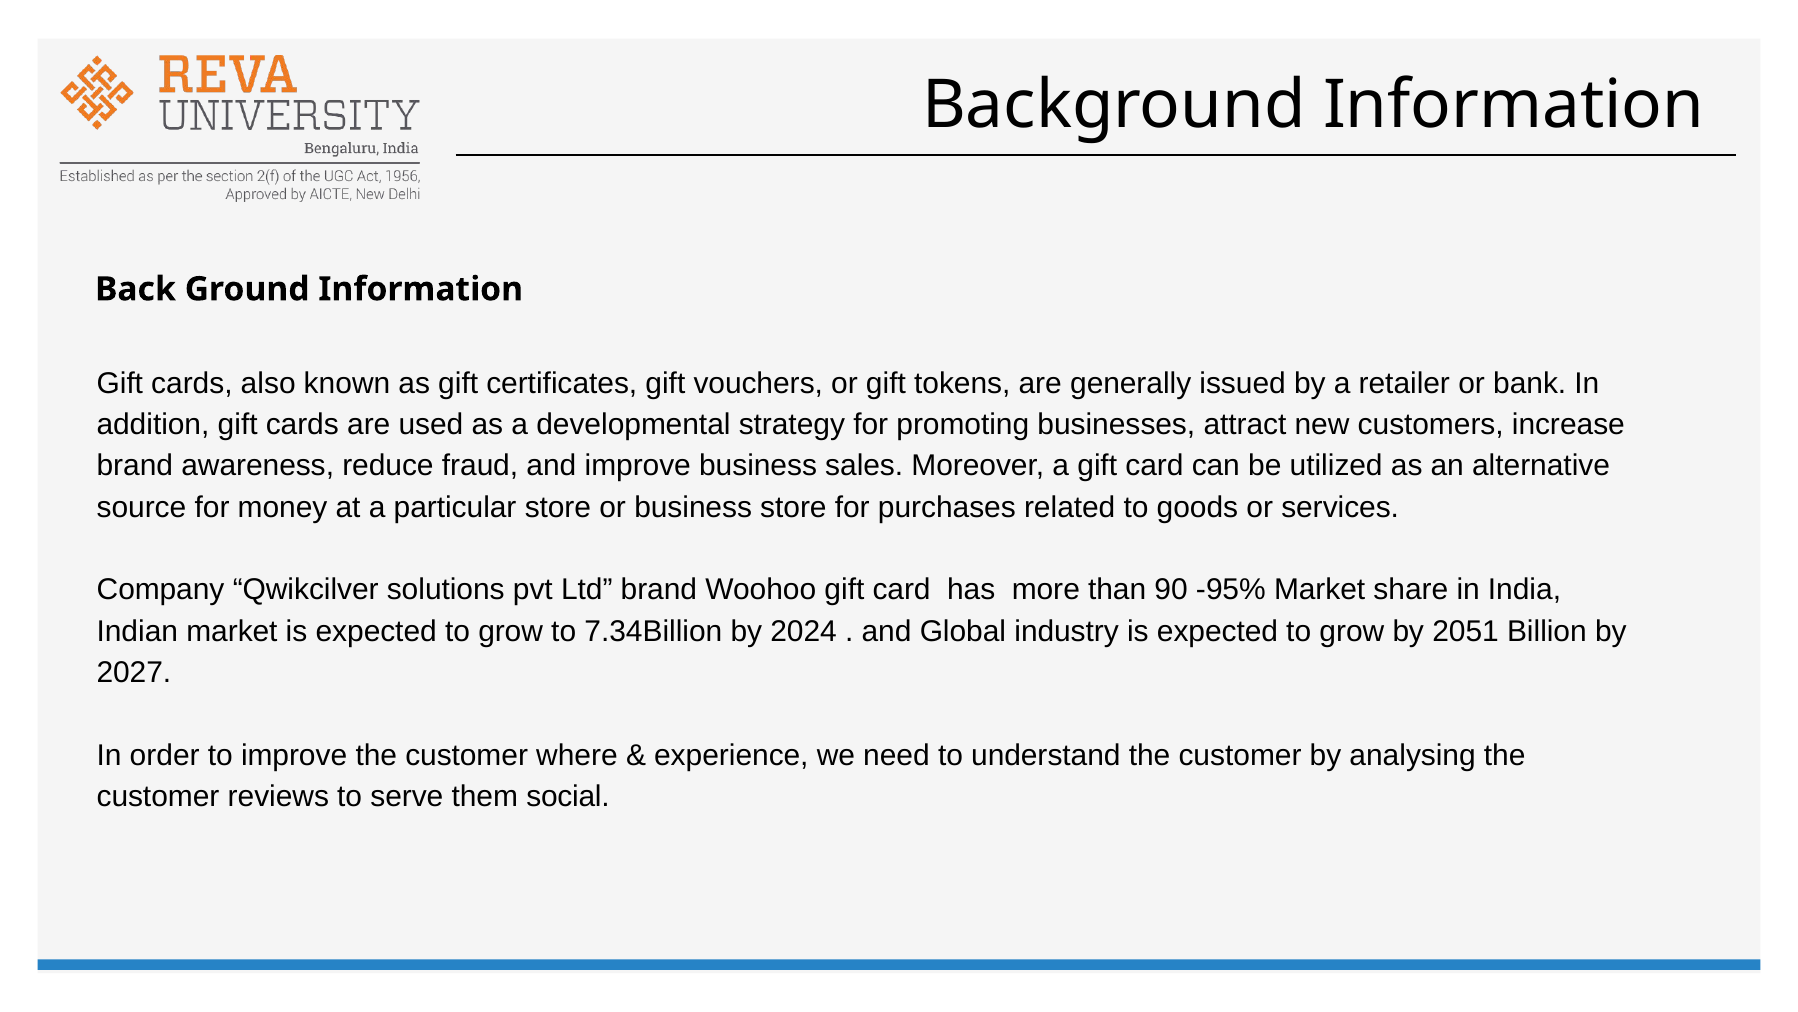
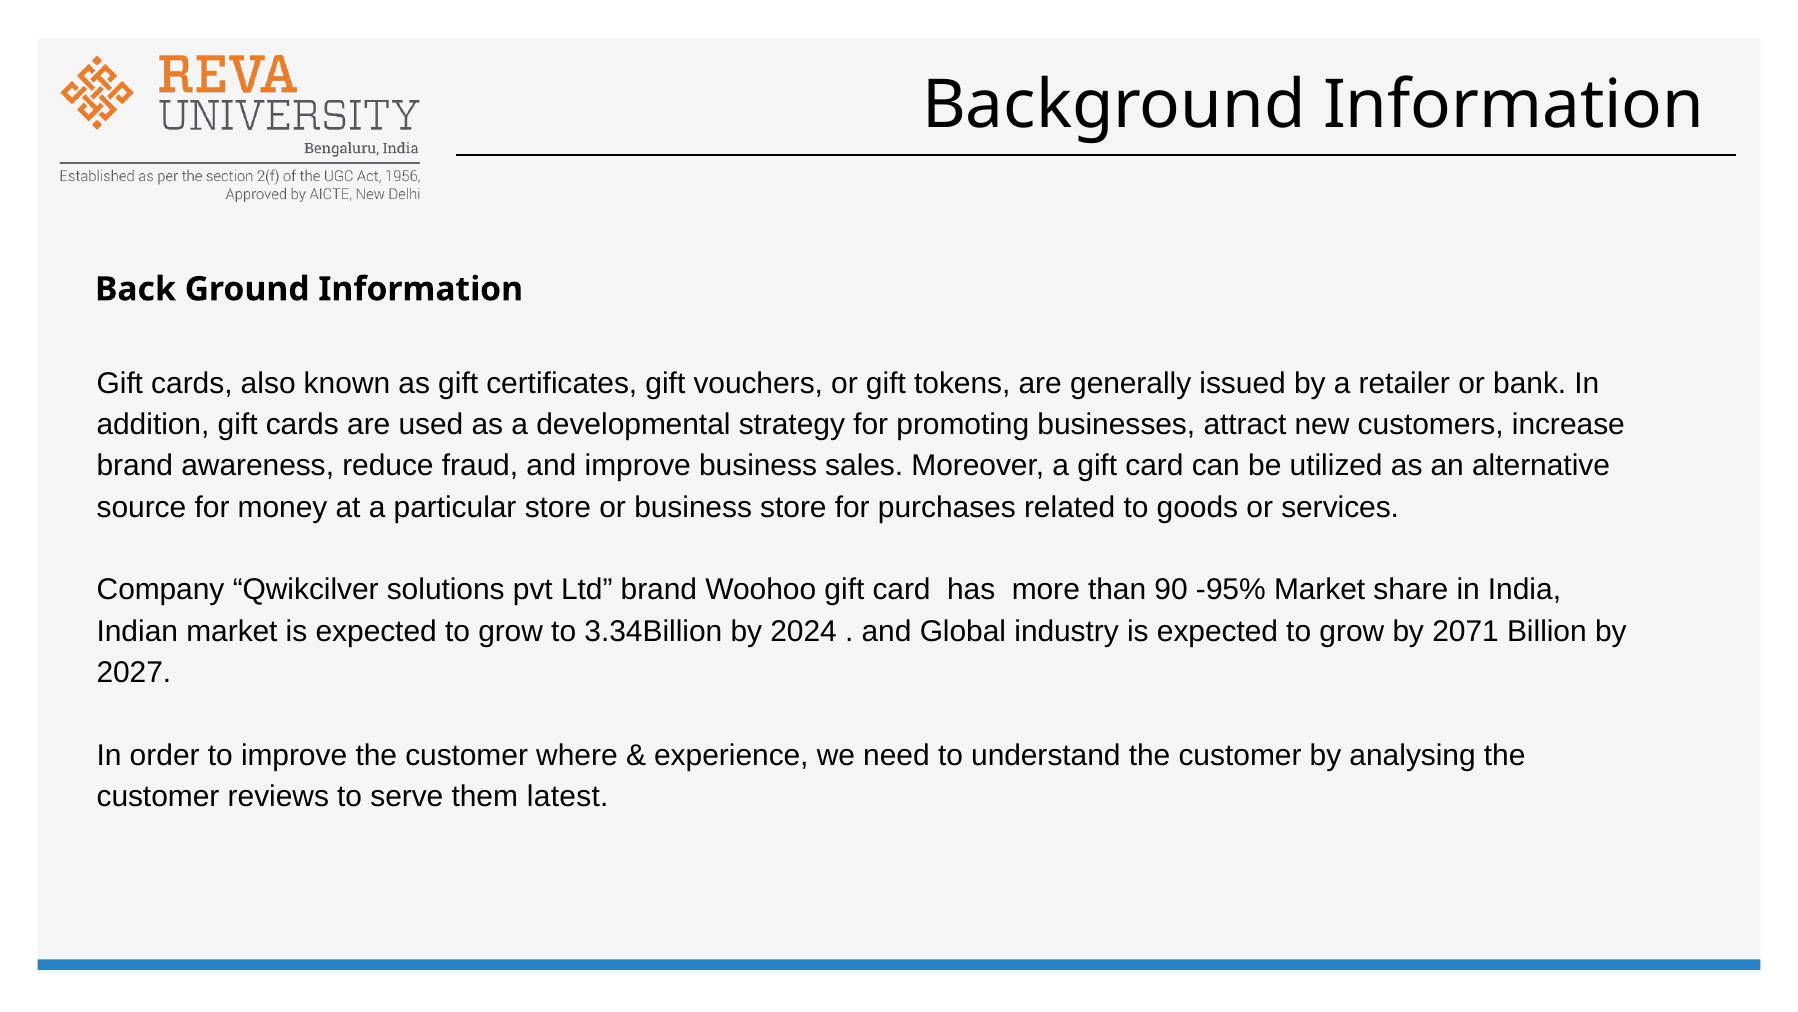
7.34Billion: 7.34Billion -> 3.34Billion
2051: 2051 -> 2071
social: social -> latest
